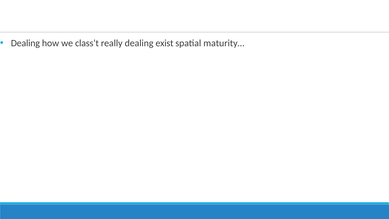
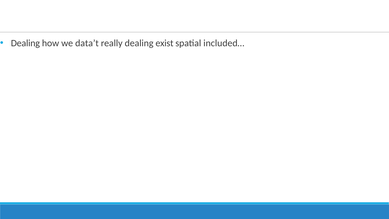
class’t: class’t -> data’t
maturity…: maturity… -> included…
